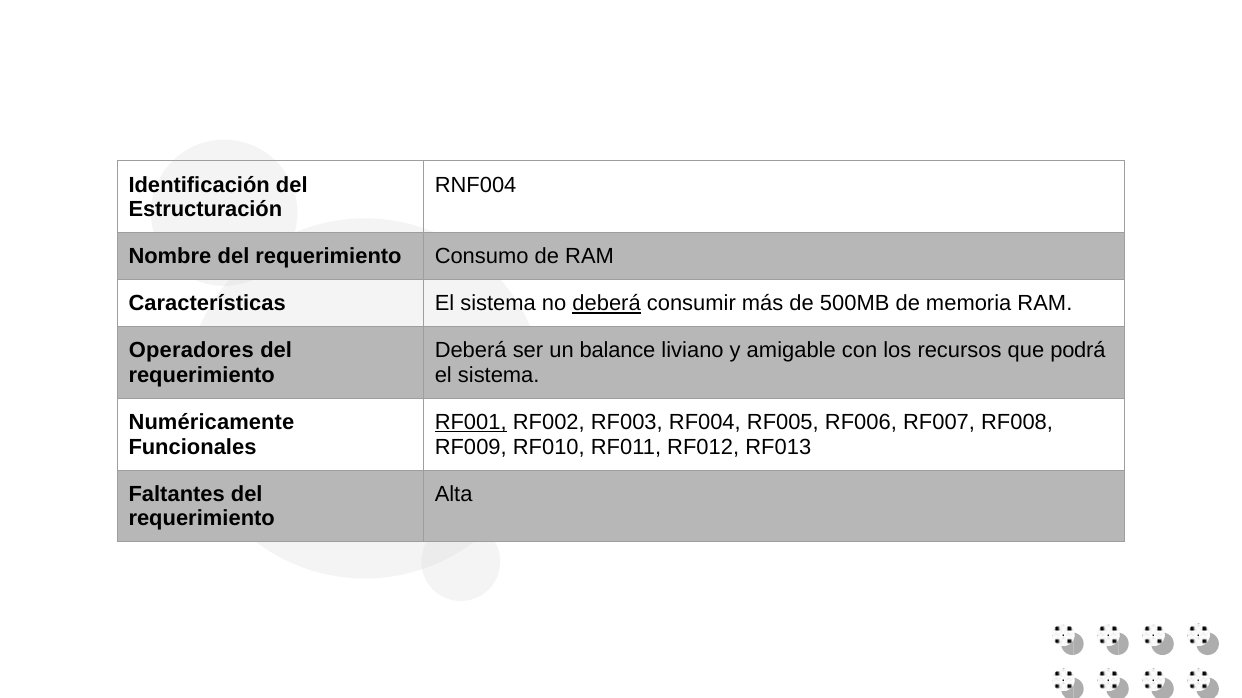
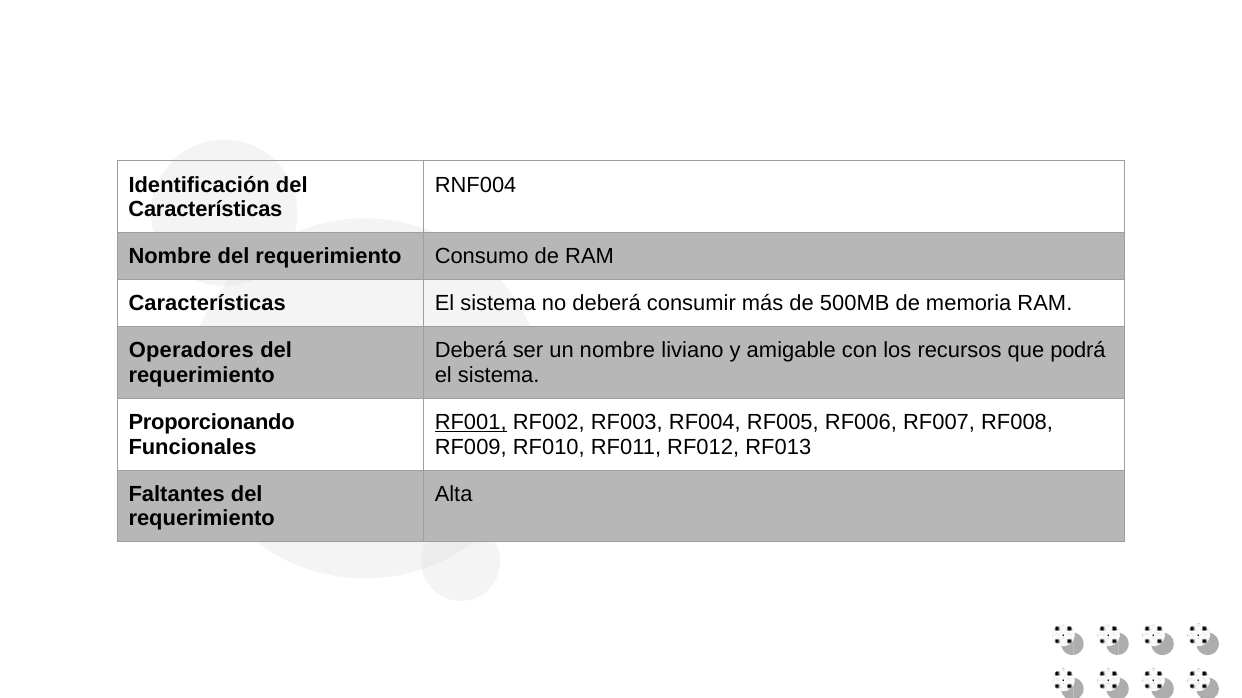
Estructuración at (205, 210): Estructuración -> Características
deberá at (607, 304) underline: present -> none
un balance: balance -> nombre
Numéricamente: Numéricamente -> Proporcionando
